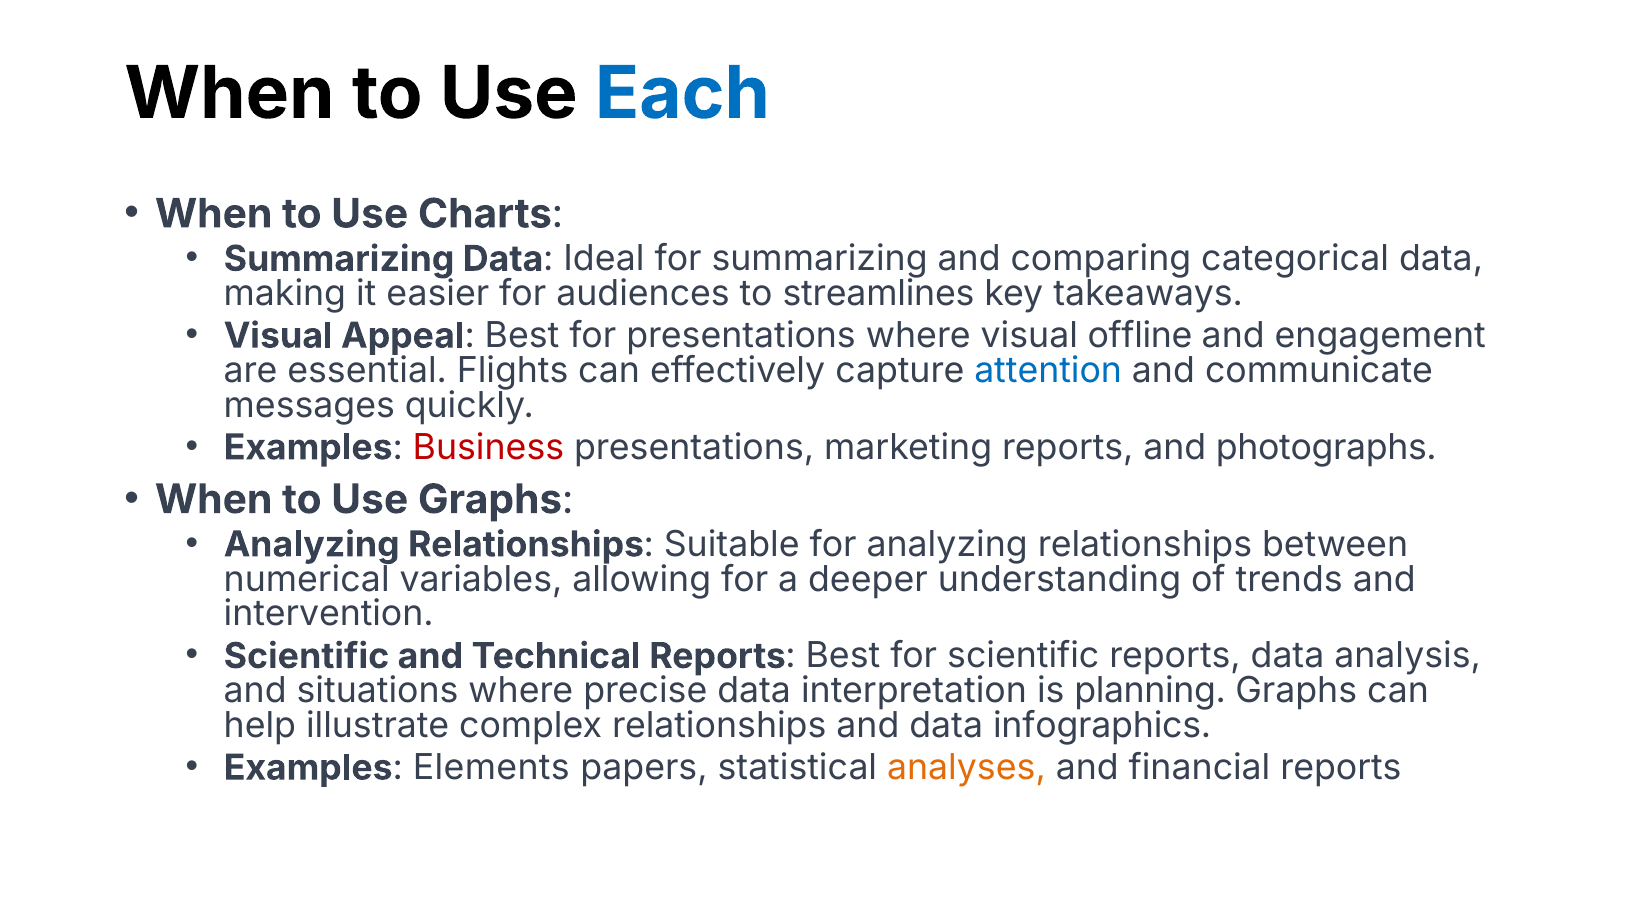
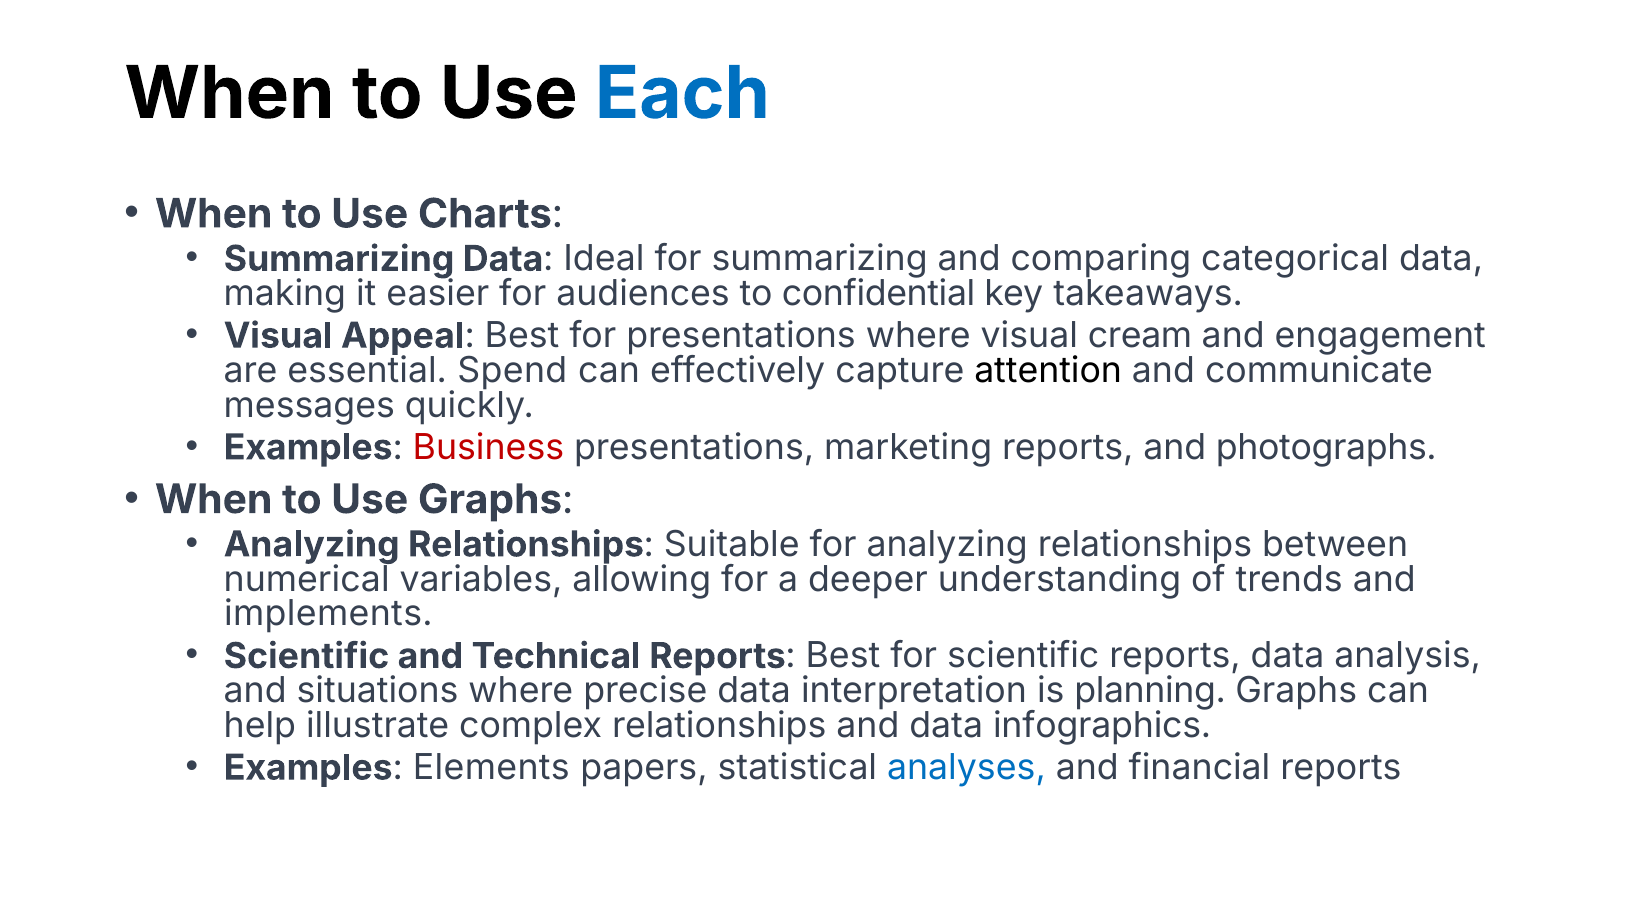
streamlines: streamlines -> confidential
offline: offline -> cream
Flights: Flights -> Spend
attention colour: blue -> black
intervention: intervention -> implements
analyses colour: orange -> blue
